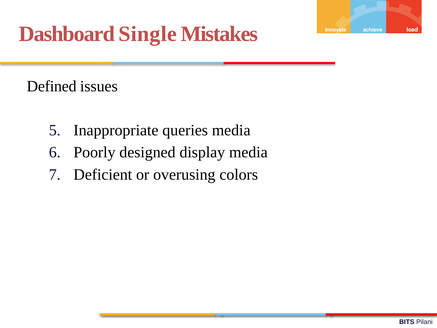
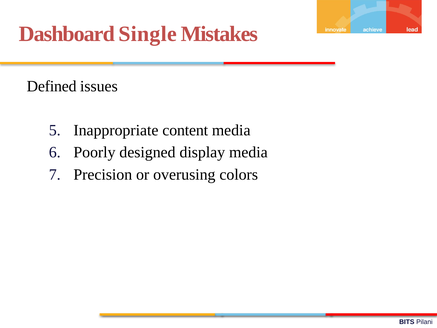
queries: queries -> content
Deficient: Deficient -> Precision
